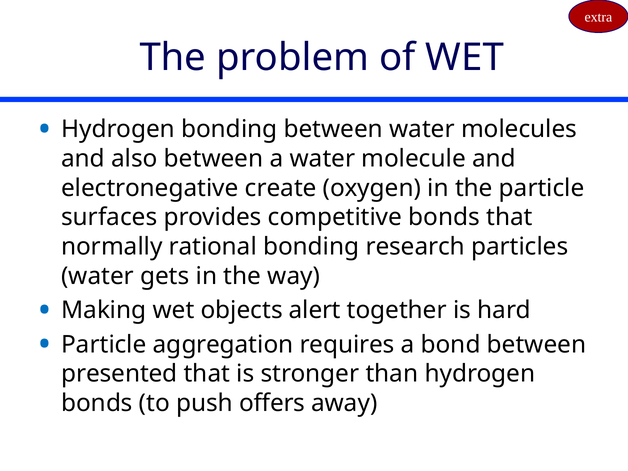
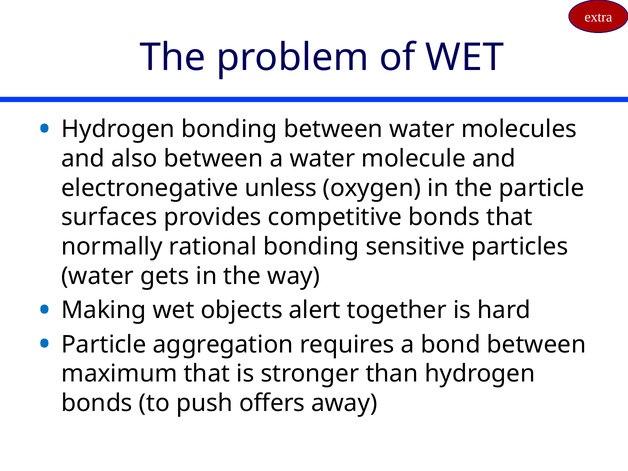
create: create -> unless
research: research -> sensitive
presented: presented -> maximum
